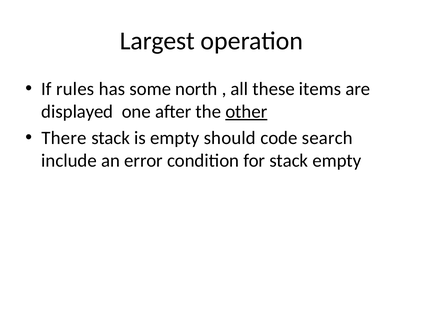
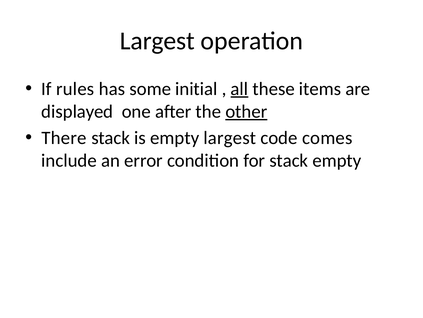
north: north -> initial
all underline: none -> present
empty should: should -> largest
search: search -> comes
